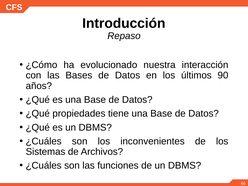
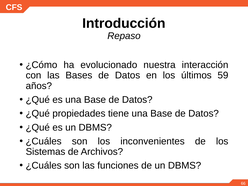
90: 90 -> 59
